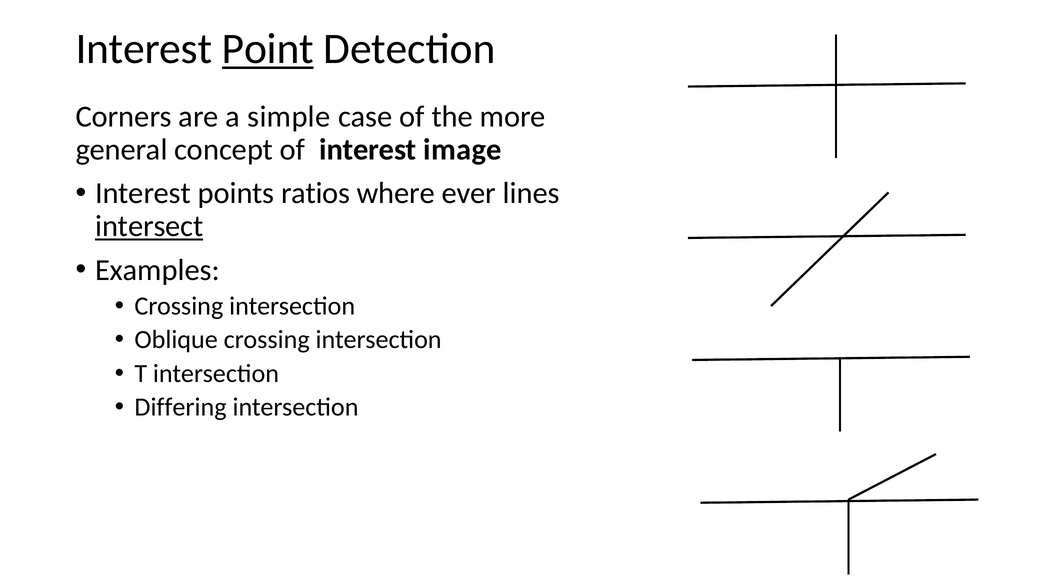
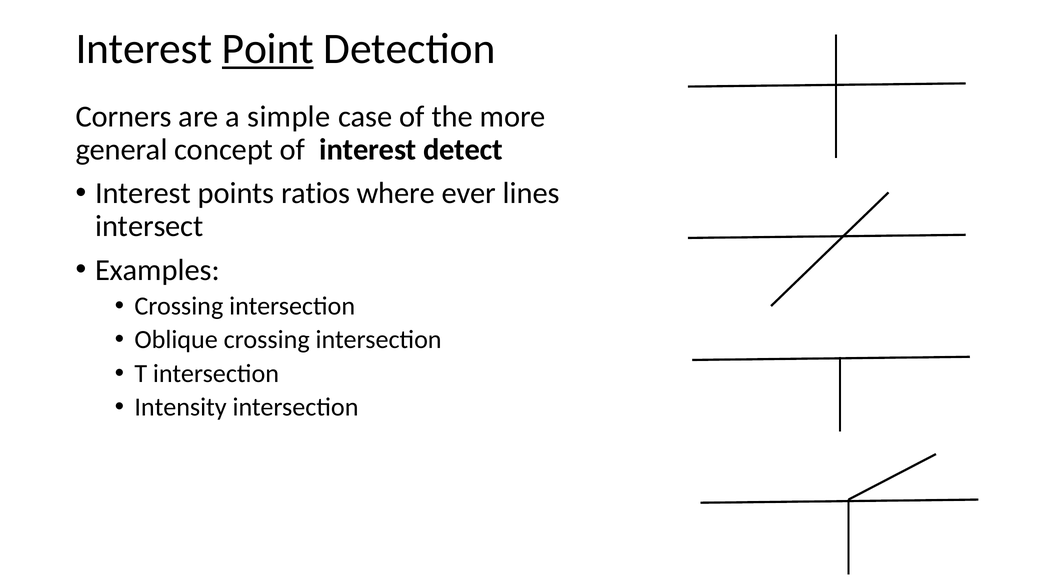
image: image -> detect
intersect underline: present -> none
Differing: Differing -> Intensity
